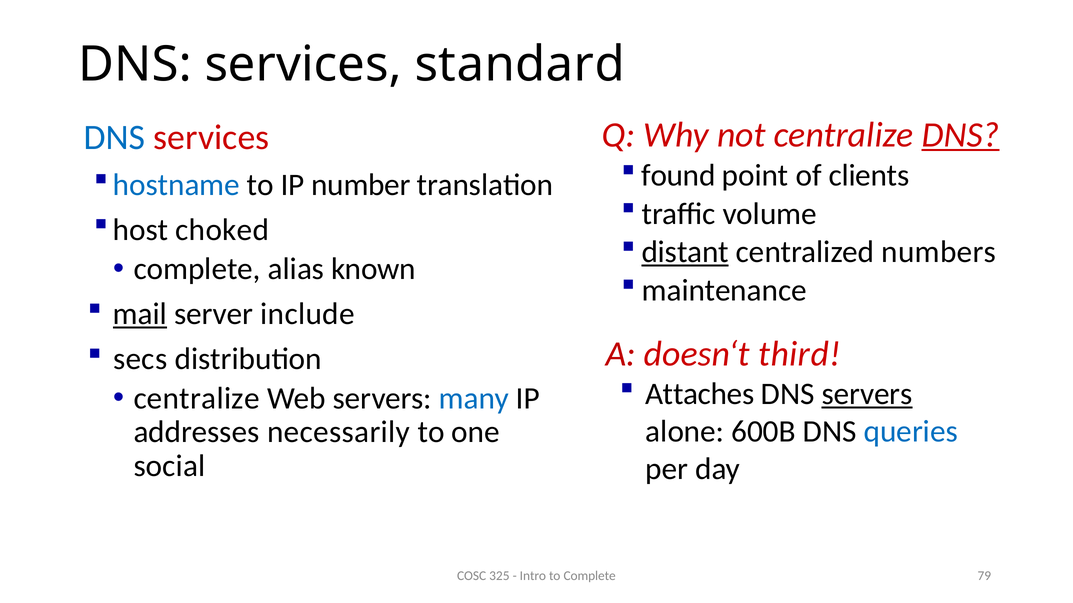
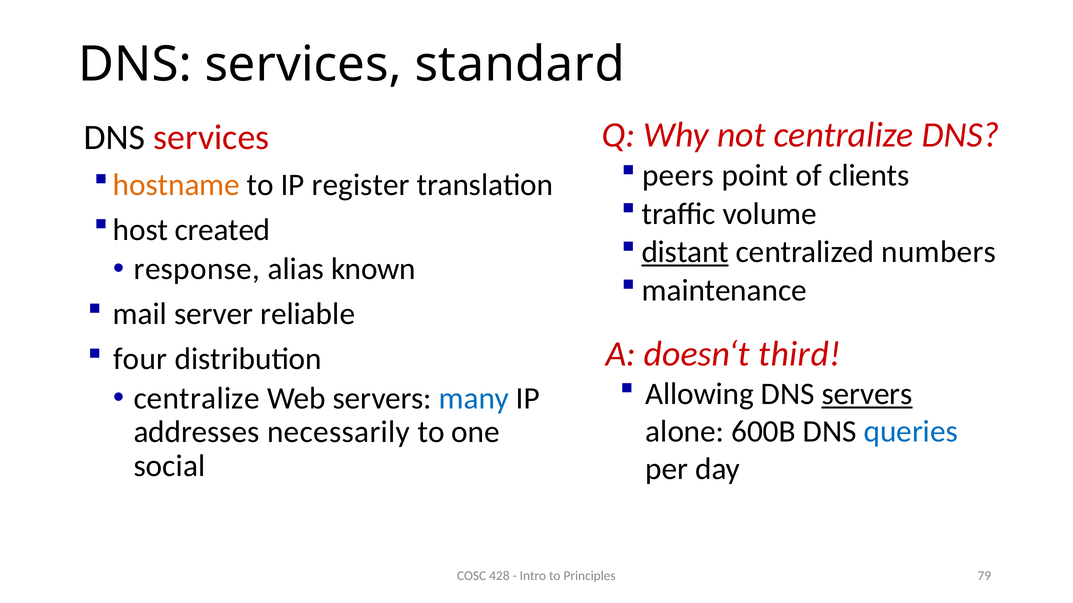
DNS at (961, 135) underline: present -> none
DNS at (115, 137) colour: blue -> black
found: found -> peers
hostname colour: blue -> orange
number: number -> register
choked: choked -> created
complete at (197, 269): complete -> response
mail underline: present -> none
include: include -> reliable
secs: secs -> four
Attaches: Attaches -> Allowing
325: 325 -> 428
to Complete: Complete -> Principles
